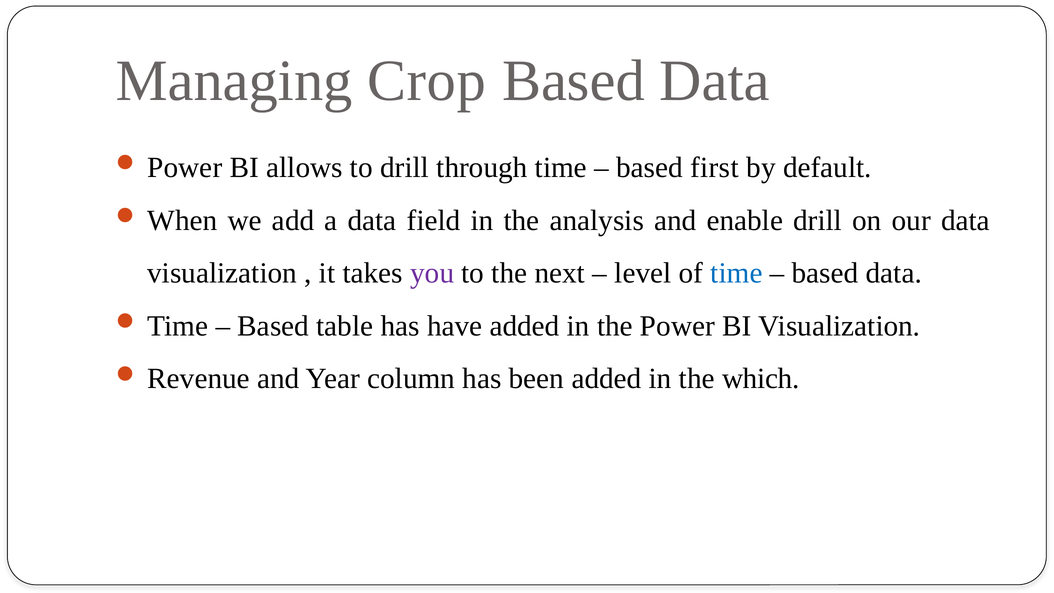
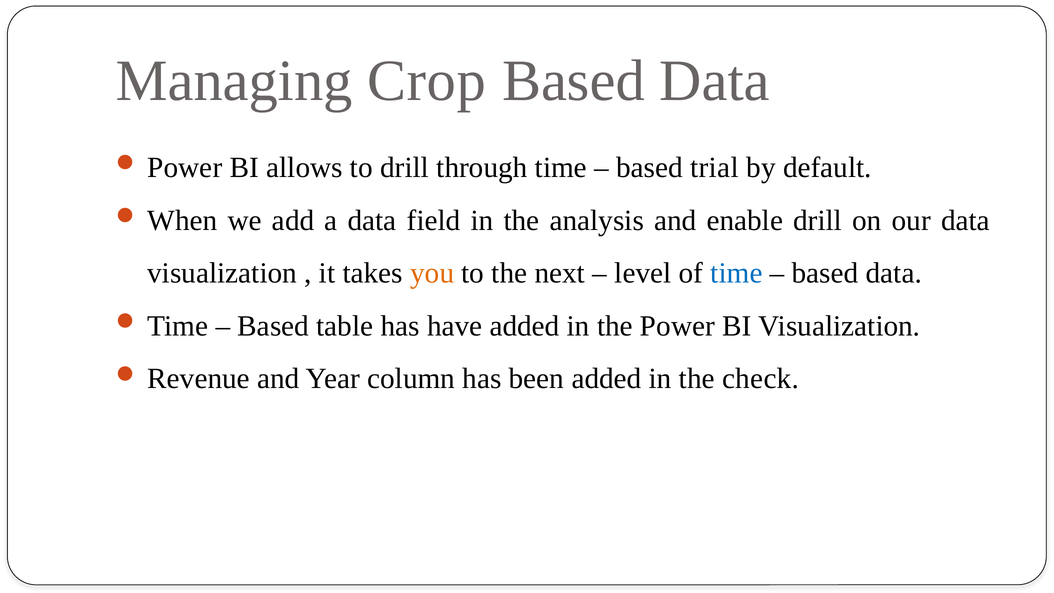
first: first -> trial
you colour: purple -> orange
which: which -> check
